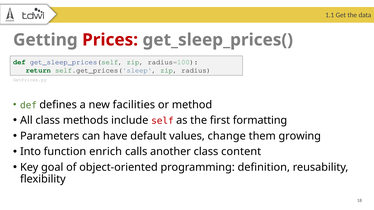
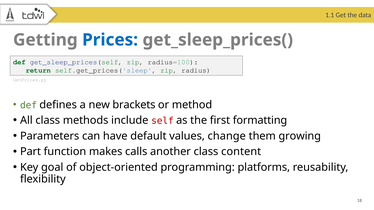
Prices colour: red -> blue
facilities: facilities -> brackets
Into: Into -> Part
enrich: enrich -> makes
definition: definition -> platforms
